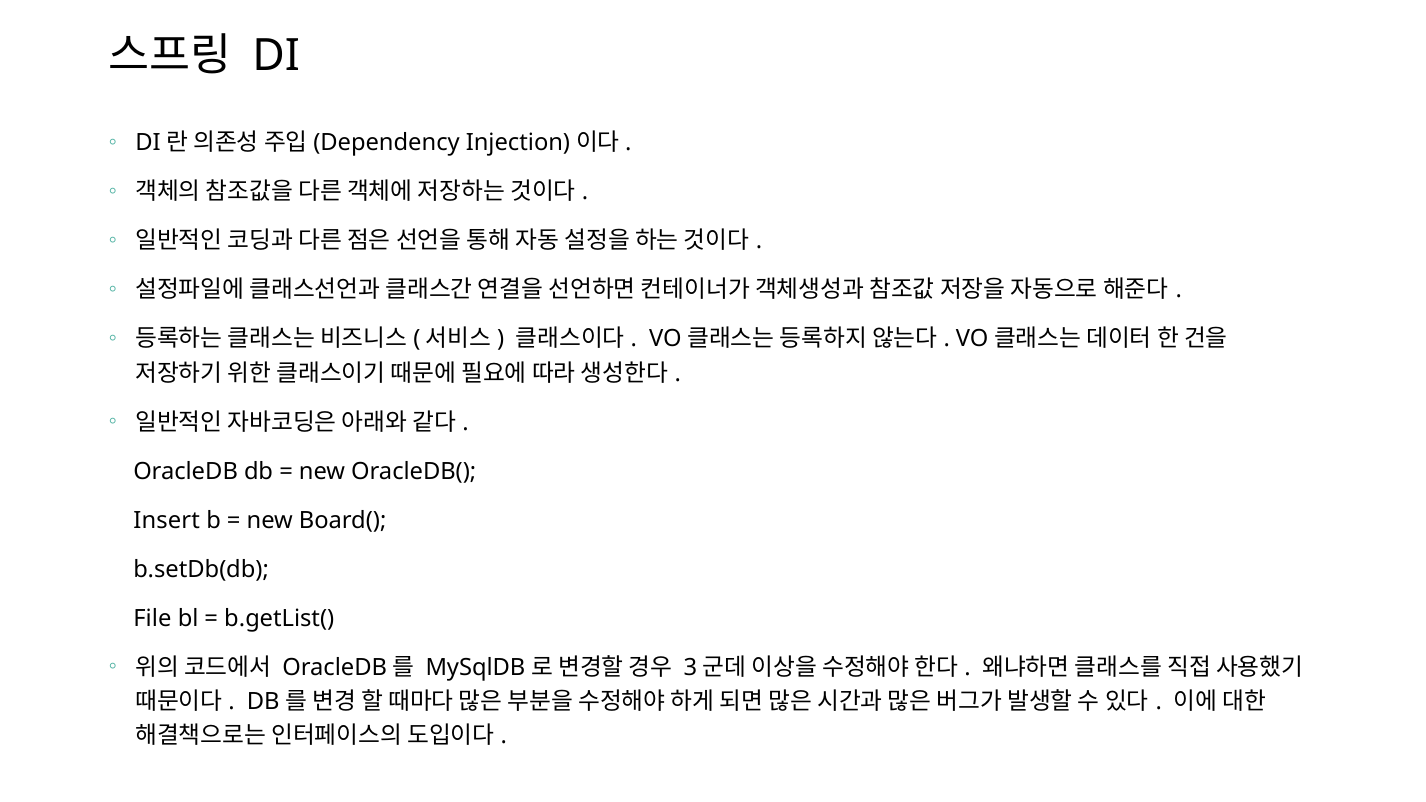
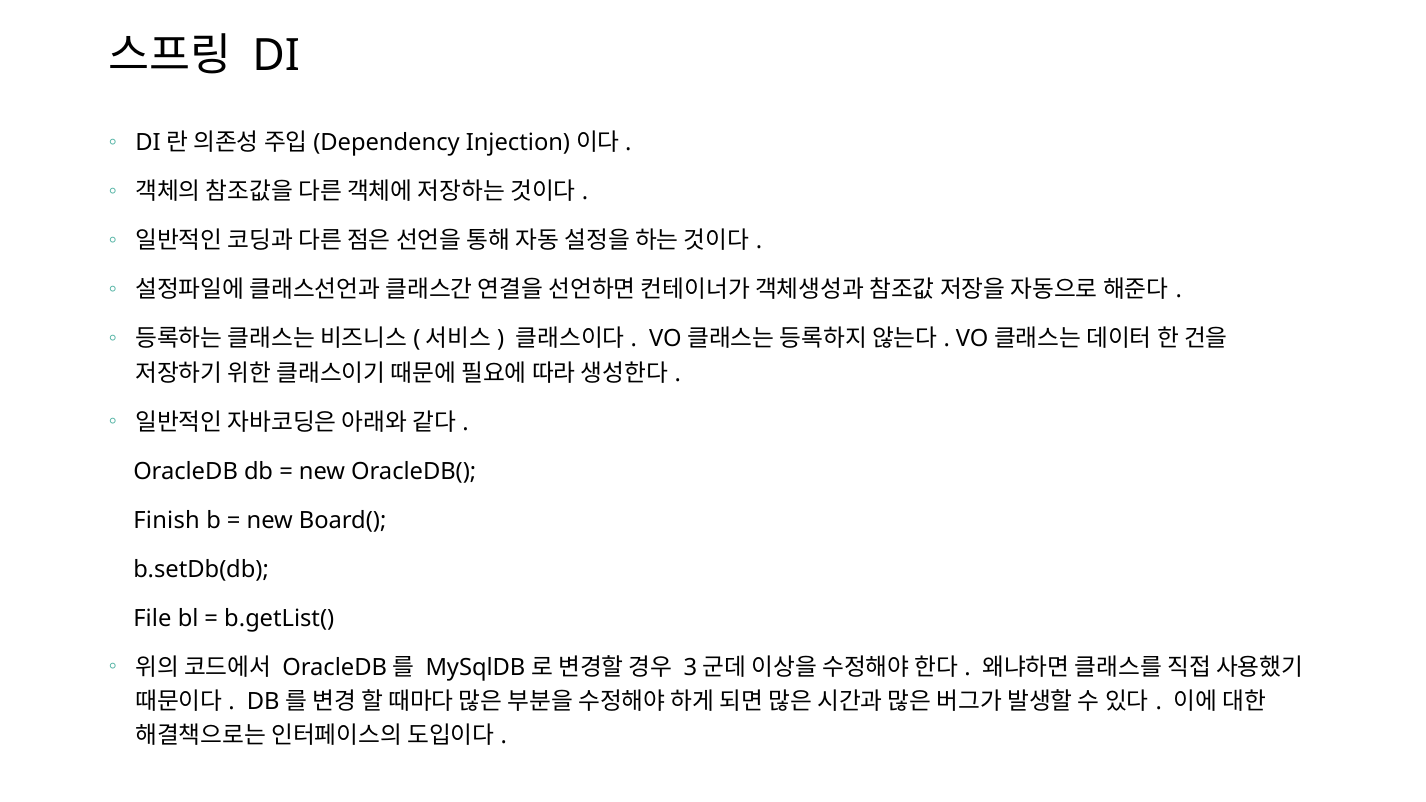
Insert: Insert -> Finish
